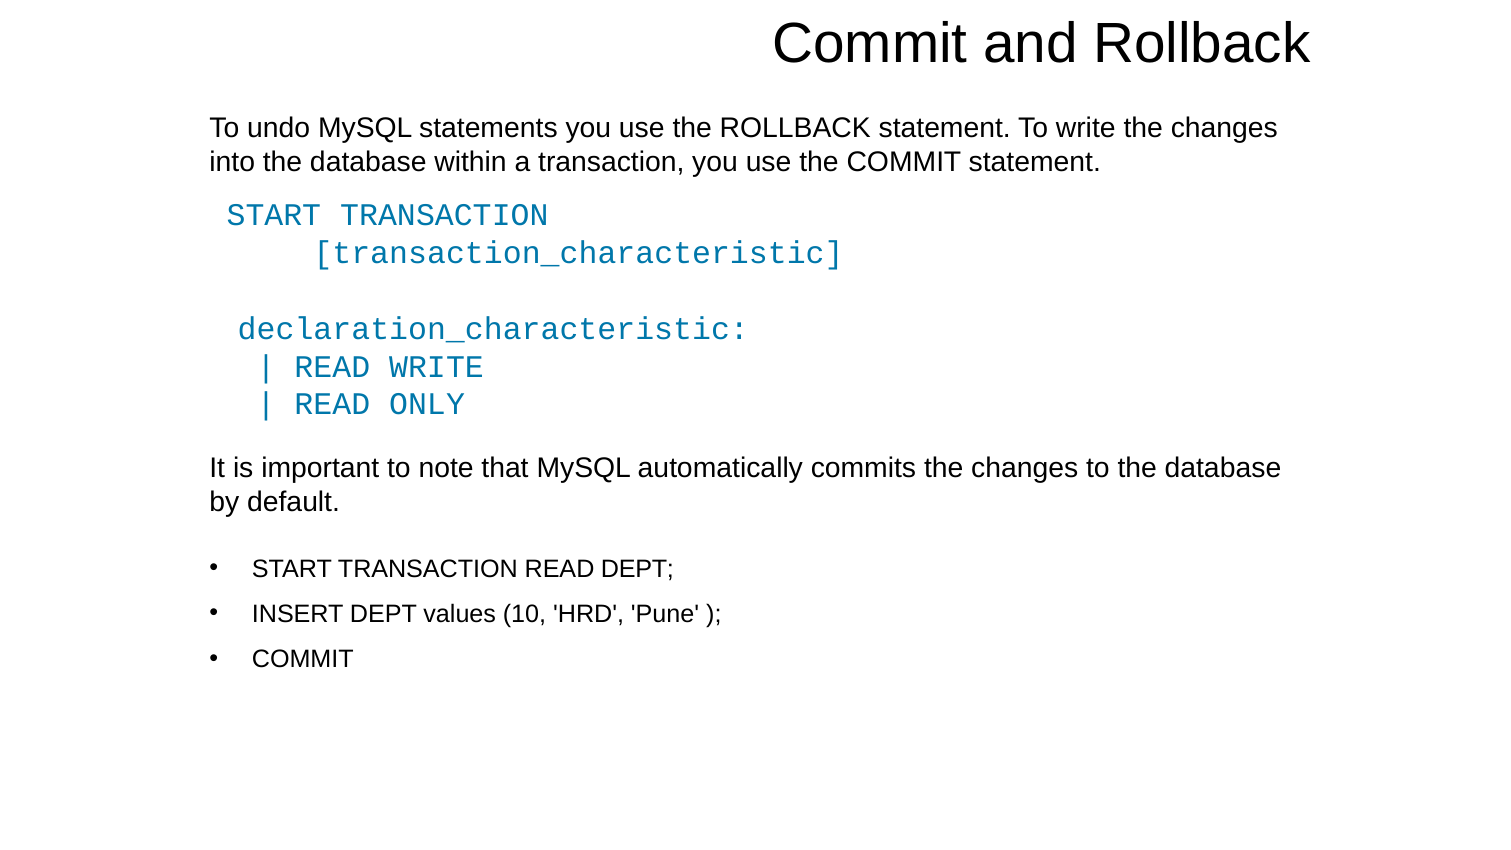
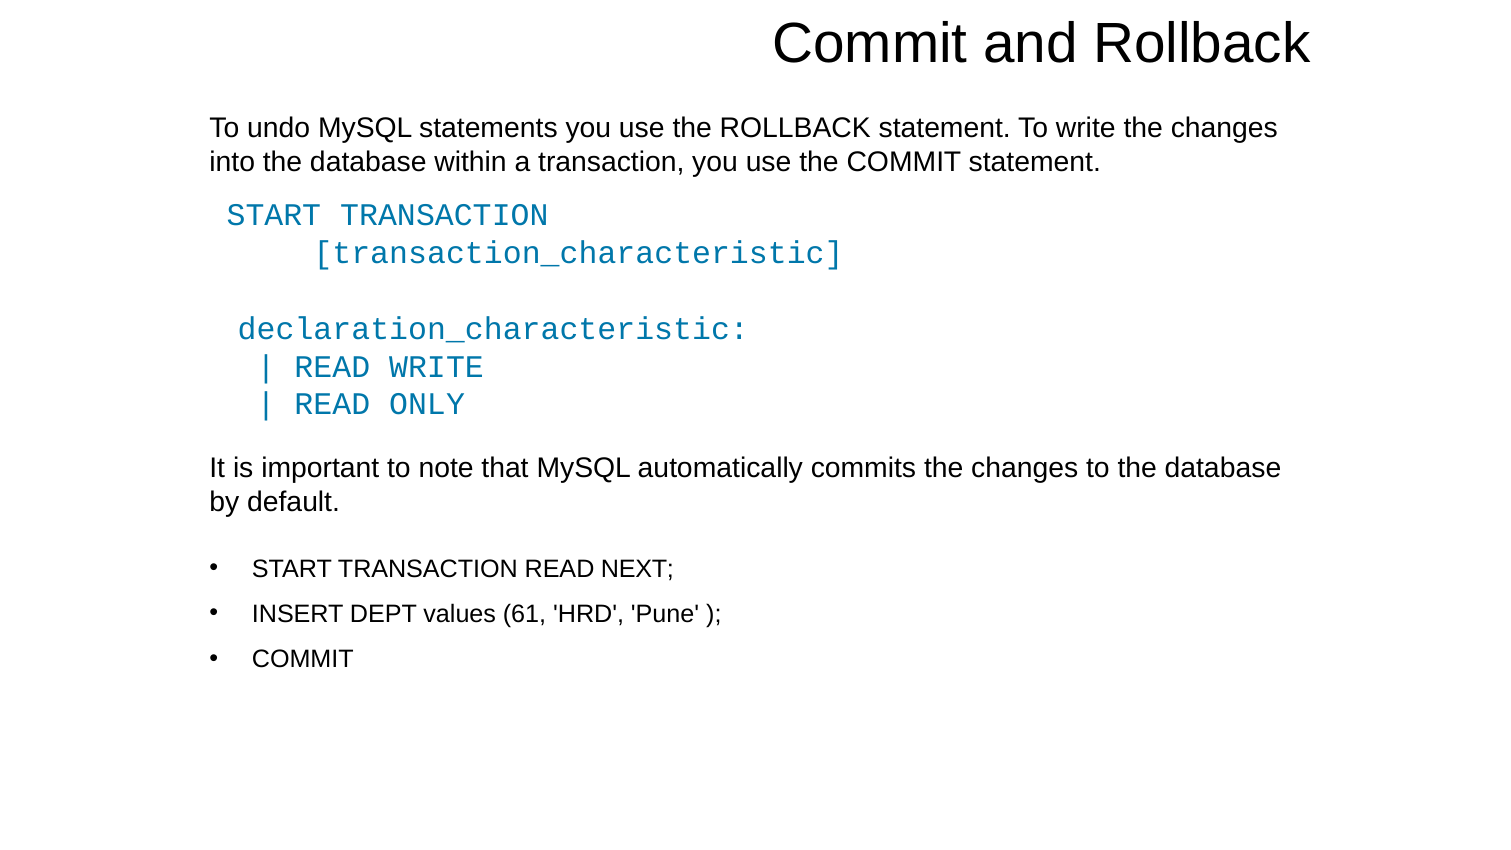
READ DEPT: DEPT -> NEXT
10: 10 -> 61
